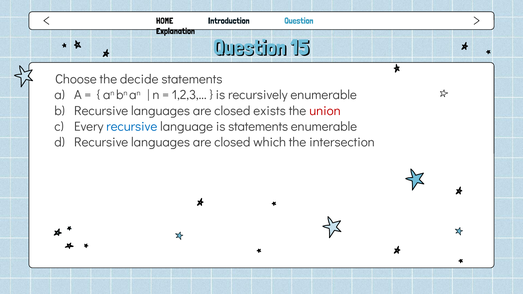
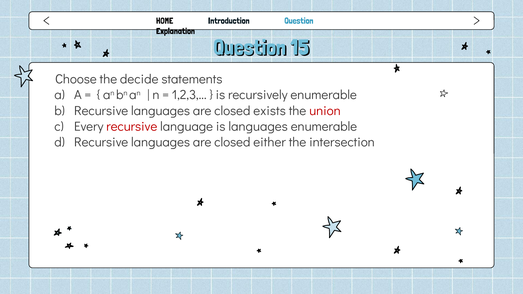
recursive at (132, 126) colour: blue -> red
is statements: statements -> languages
which: which -> either
